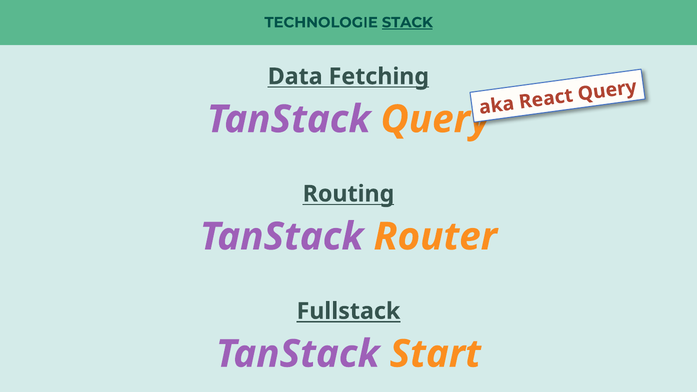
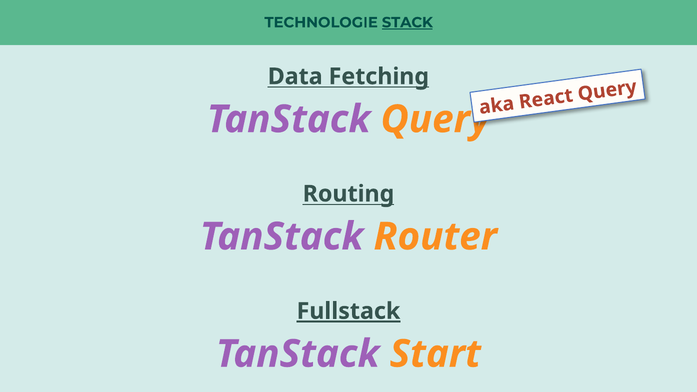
Fullstack underline: none -> present
